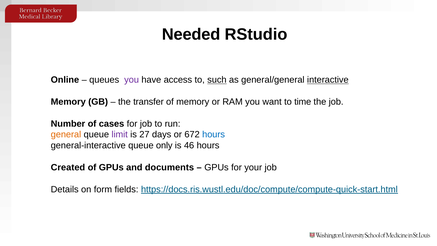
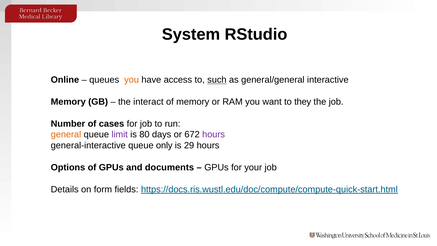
Needed: Needed -> System
you at (132, 80) colour: purple -> orange
interactive underline: present -> none
transfer: transfer -> interact
time: time -> they
27: 27 -> 80
hours at (214, 135) colour: blue -> purple
46: 46 -> 29
Created: Created -> Options
